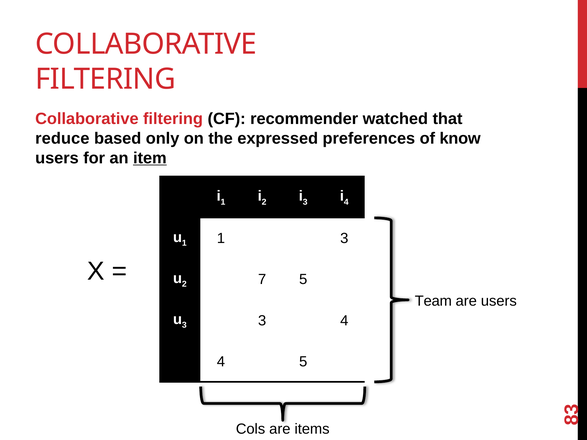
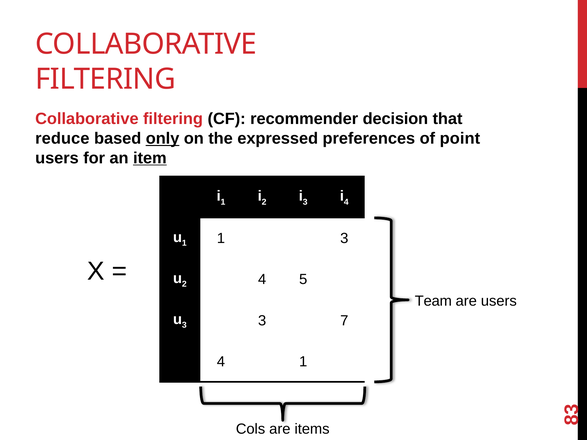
watched: watched -> decision
only underline: none -> present
know: know -> point
2 7: 7 -> 4
3 4: 4 -> 7
4 5: 5 -> 1
